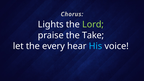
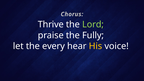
Lights: Lights -> Thrive
Take: Take -> Fully
His colour: light blue -> yellow
